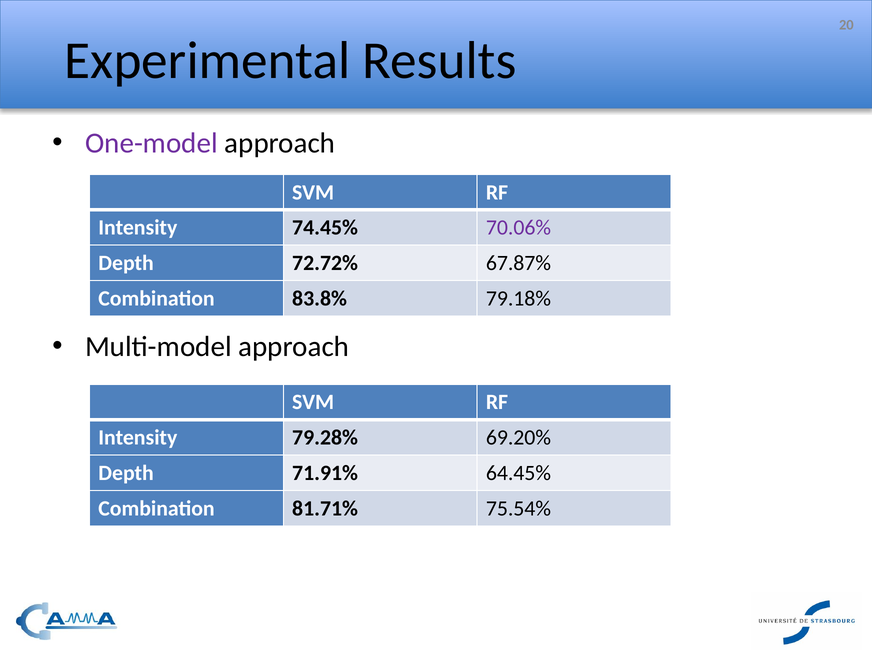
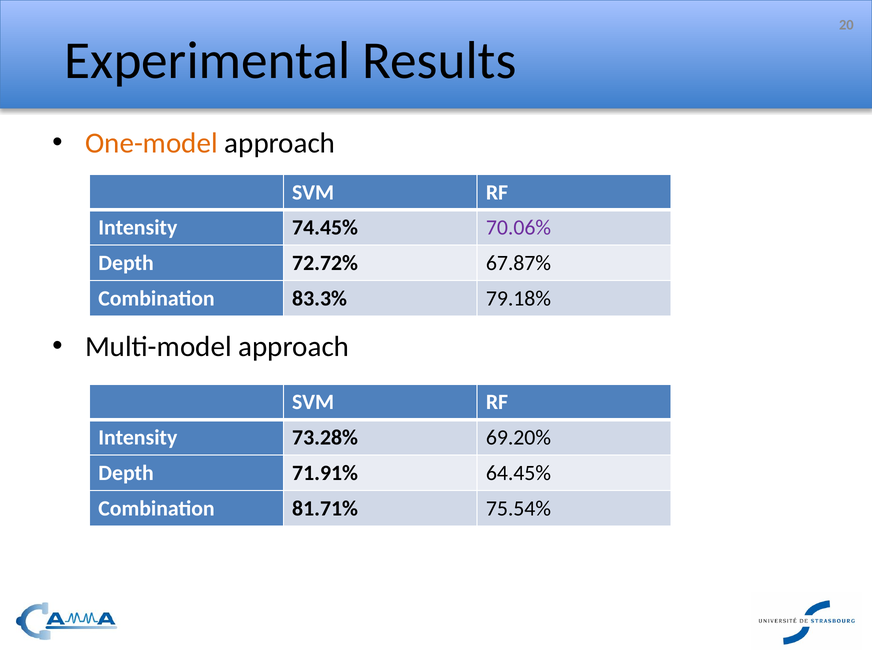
One-model colour: purple -> orange
83.8%: 83.8% -> 83.3%
79.28%: 79.28% -> 73.28%
